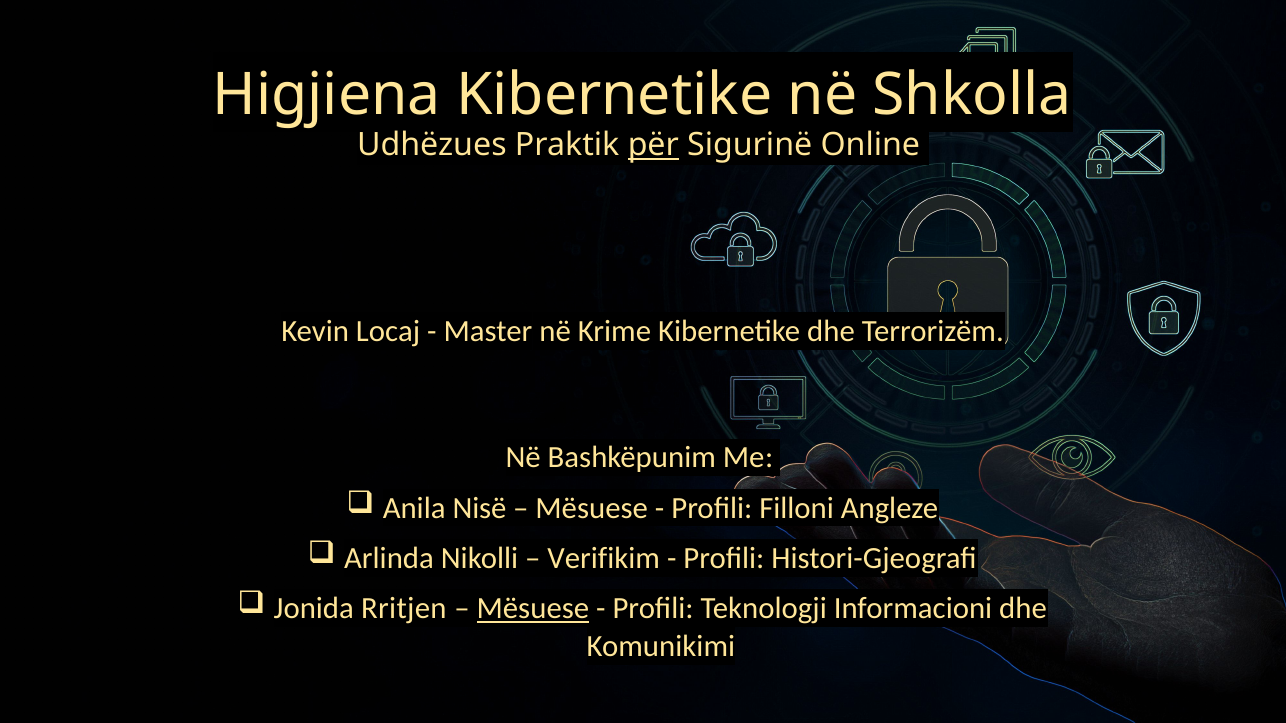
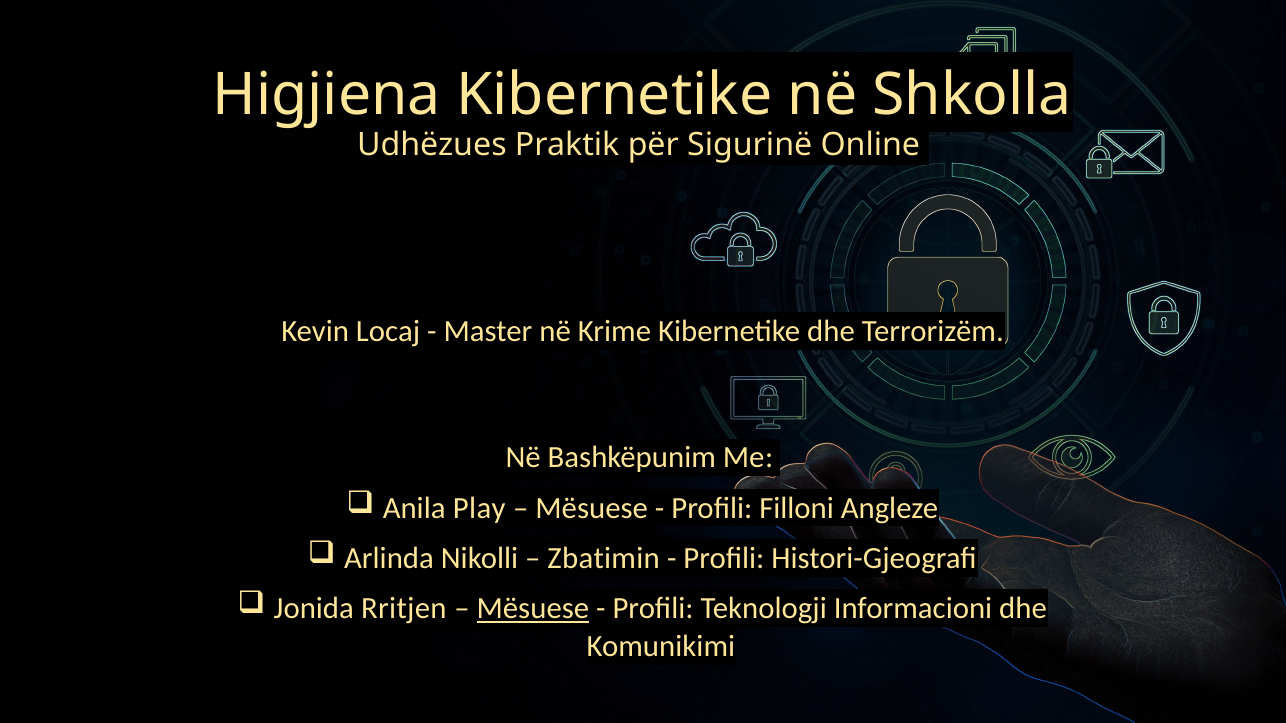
për underline: present -> none
Nisë: Nisë -> Play
Verifikim: Verifikim -> Zbatimin
